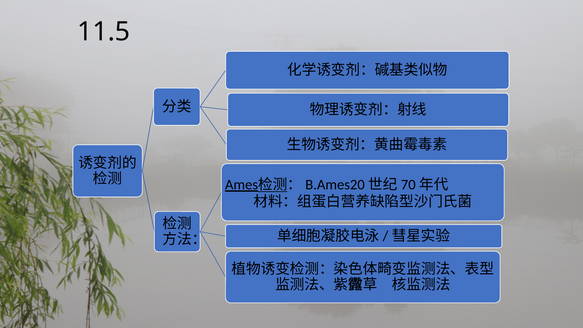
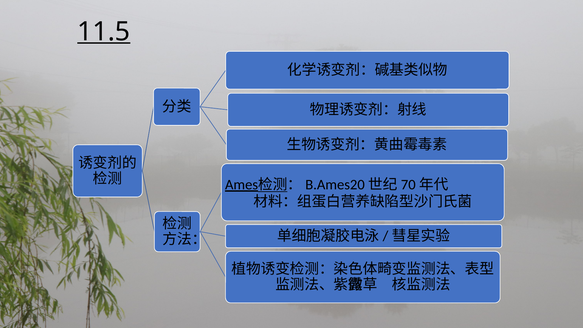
11.5 underline: none -> present
